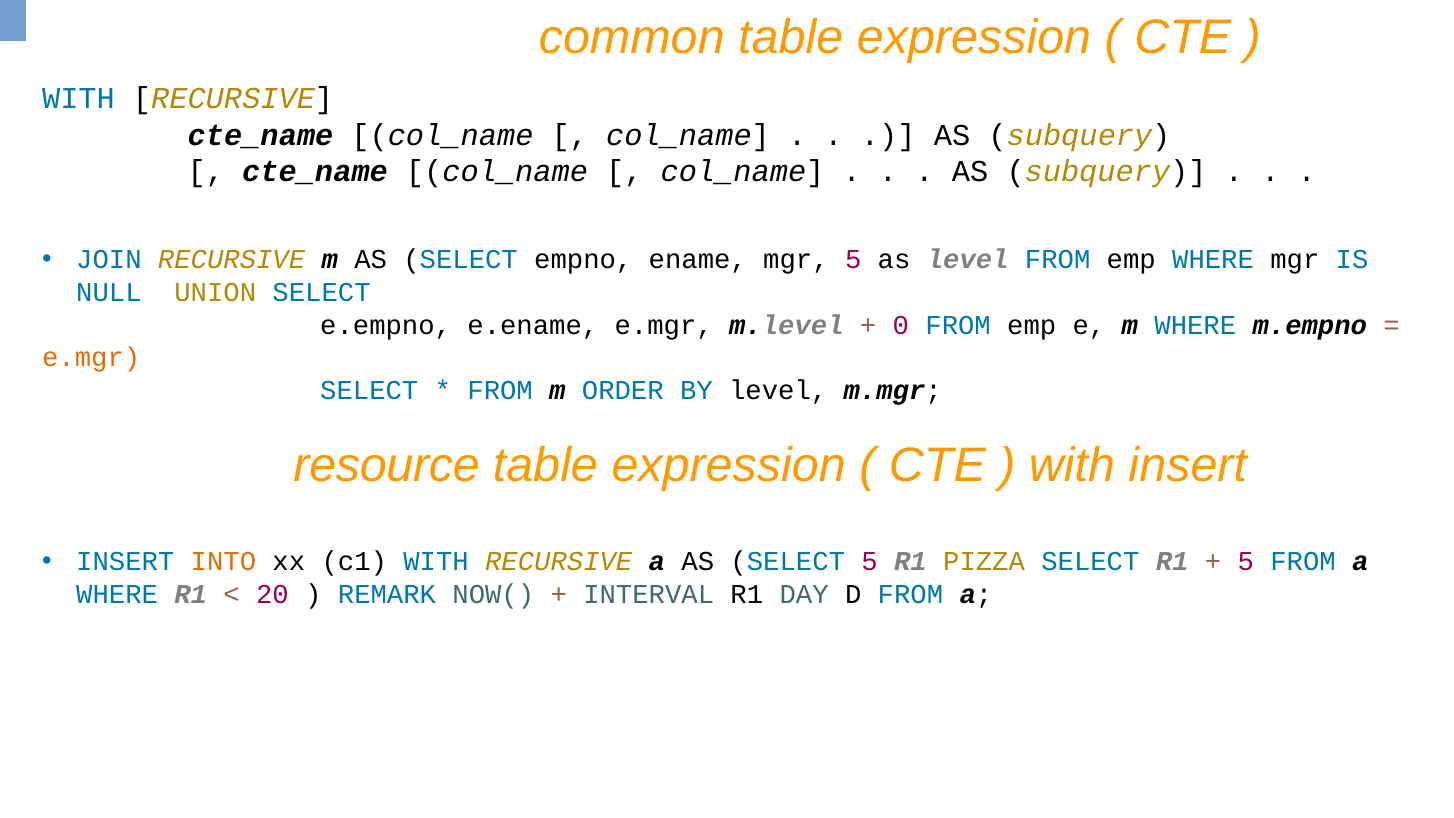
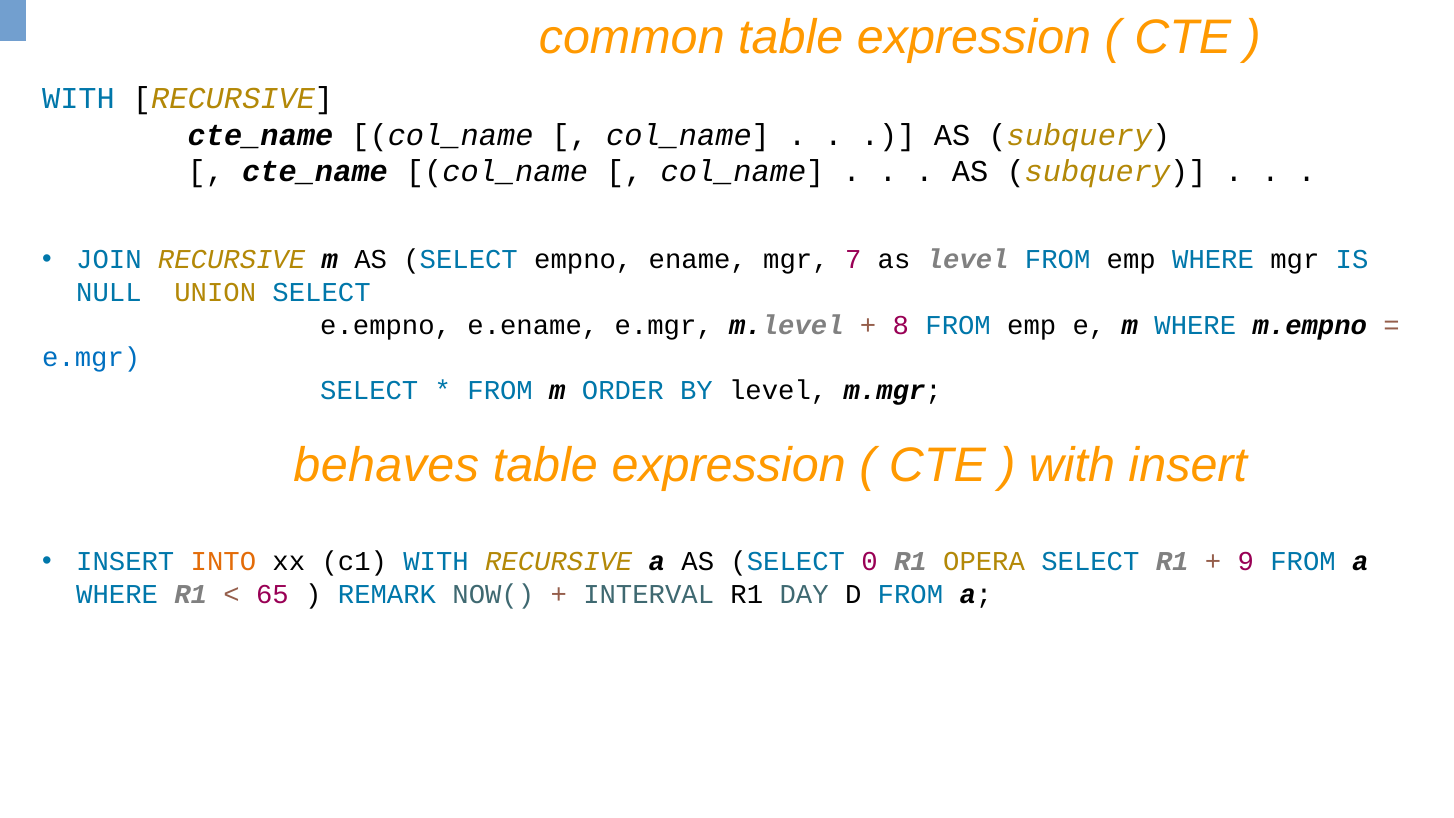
mgr 5: 5 -> 7
0: 0 -> 8
e.mgr at (91, 358) colour: orange -> blue
resource: resource -> behaves
SELECT 5: 5 -> 0
PIZZA: PIZZA -> OPERA
5 at (1246, 562): 5 -> 9
20: 20 -> 65
